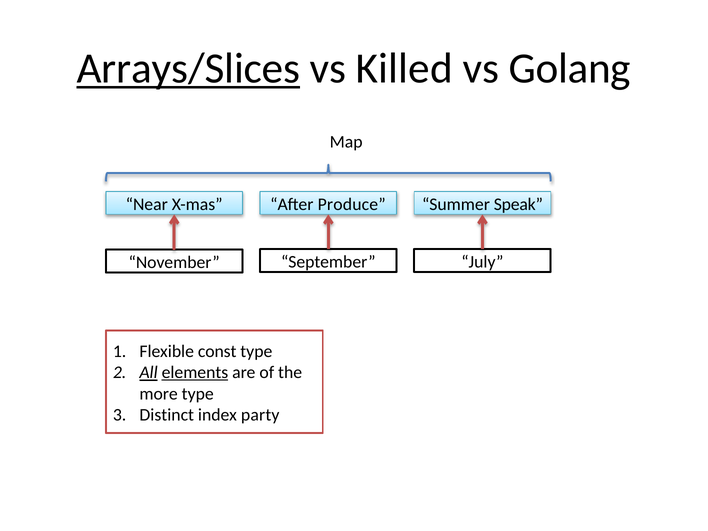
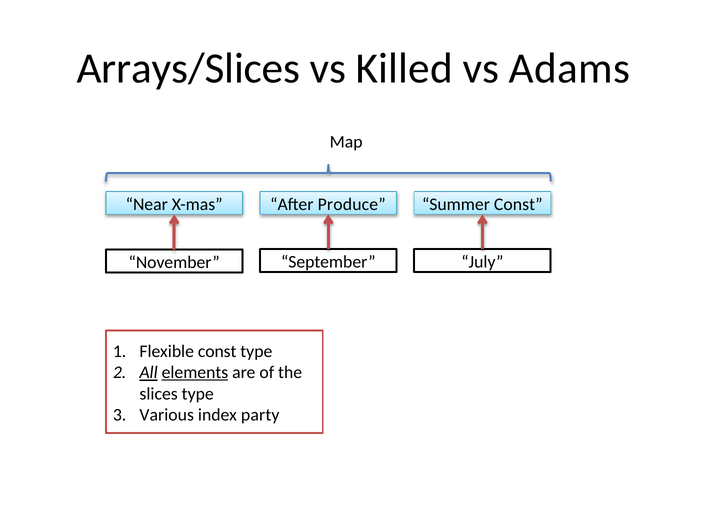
Arrays/Slices underline: present -> none
Golang: Golang -> Adams
Summer Speak: Speak -> Const
more: more -> slices
Distinct: Distinct -> Various
